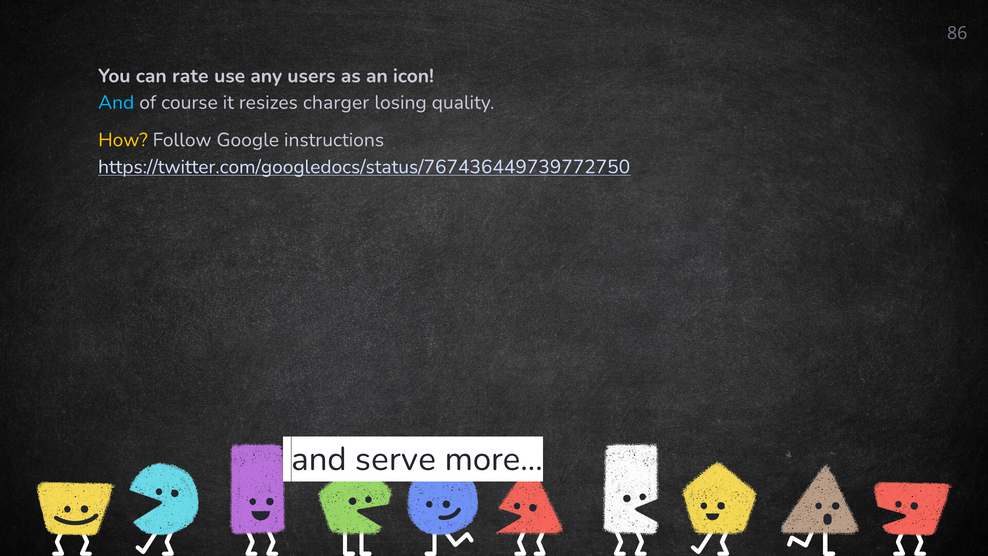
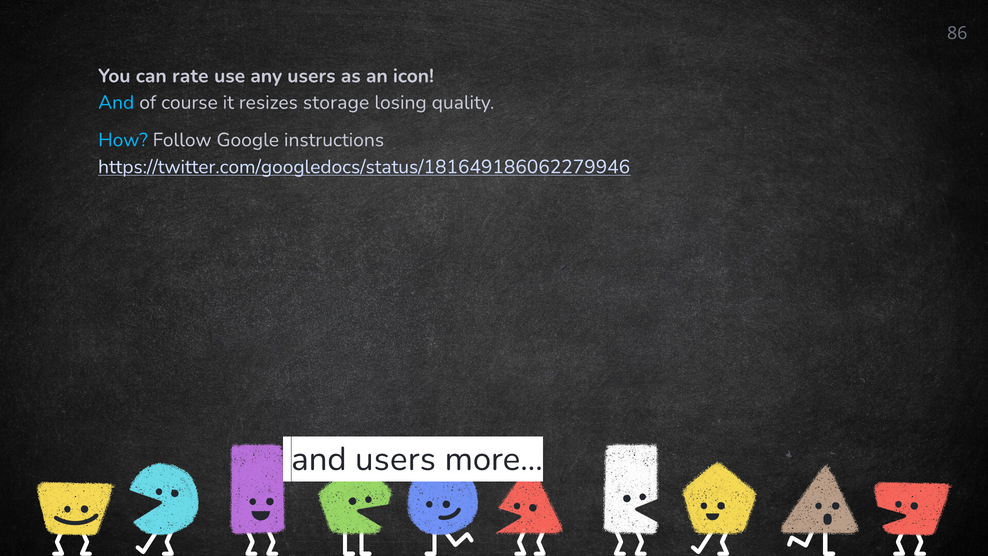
charger: charger -> storage
How colour: yellow -> light blue
https://twitter.com/googledocs/status/767436449739772750: https://twitter.com/googledocs/status/767436449739772750 -> https://twitter.com/googledocs/status/181649186062279946
and serve: serve -> users
